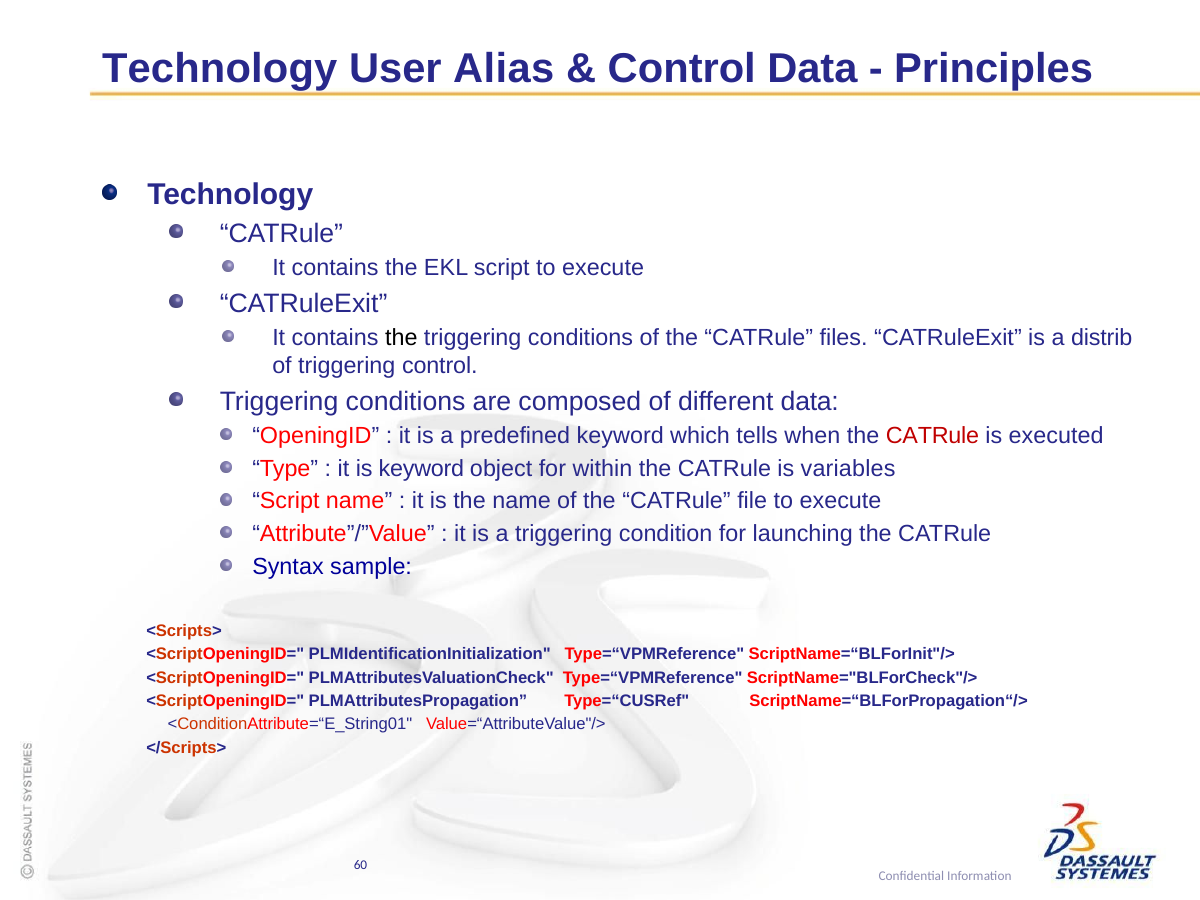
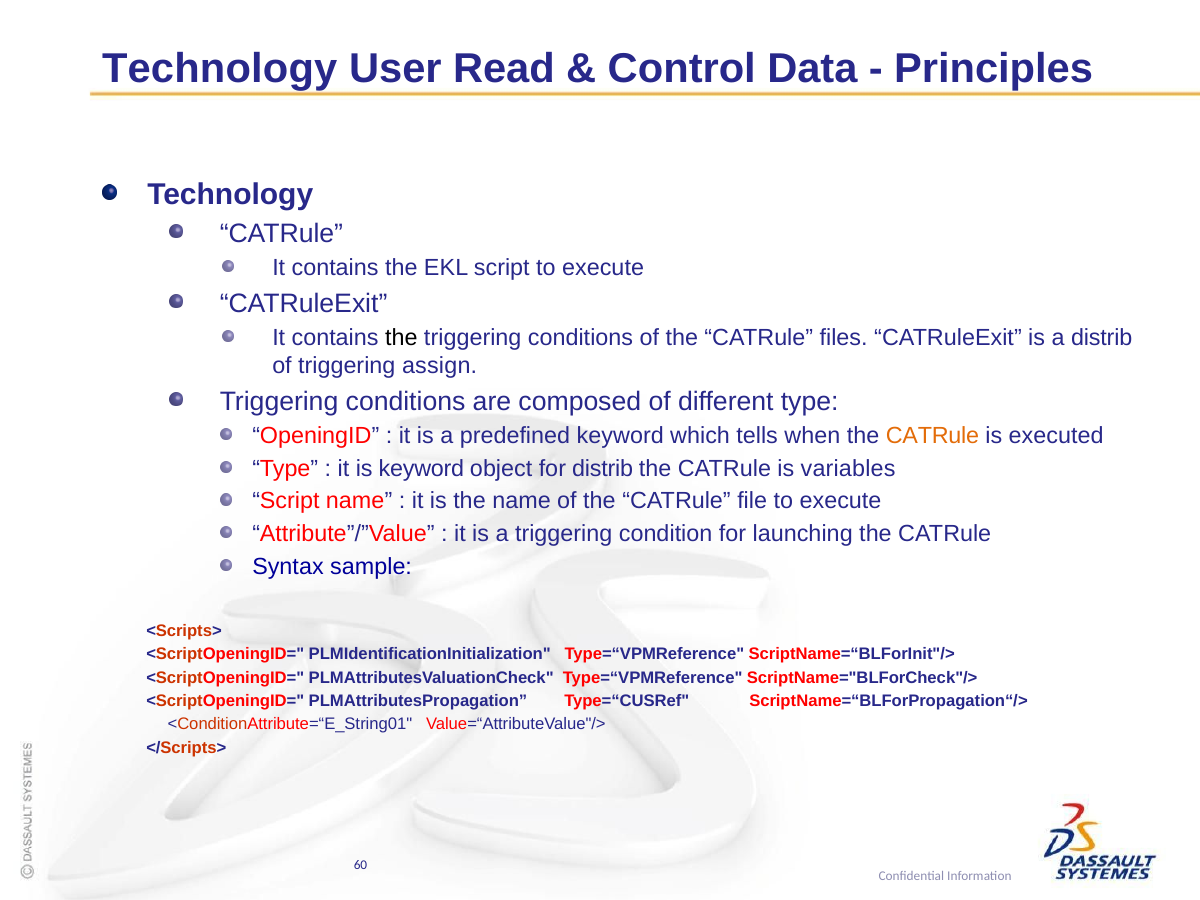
Alias: Alias -> Read
triggering control: control -> assign
different data: data -> type
CATRule at (932, 436) colour: red -> orange
for within: within -> distrib
